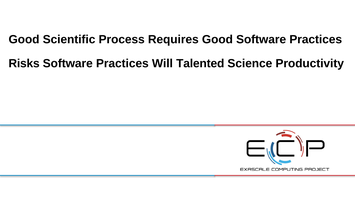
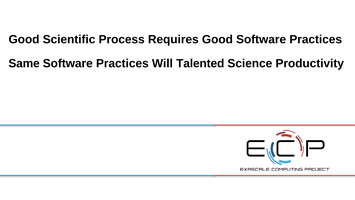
Risks: Risks -> Same
